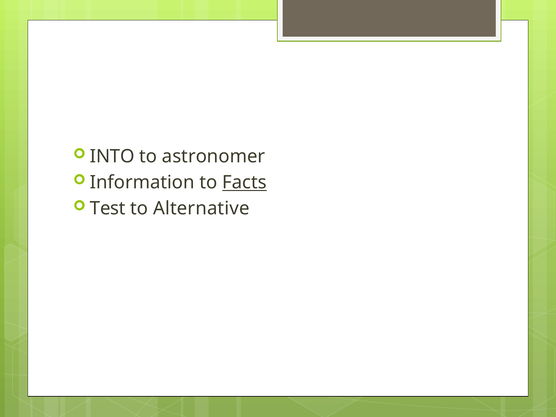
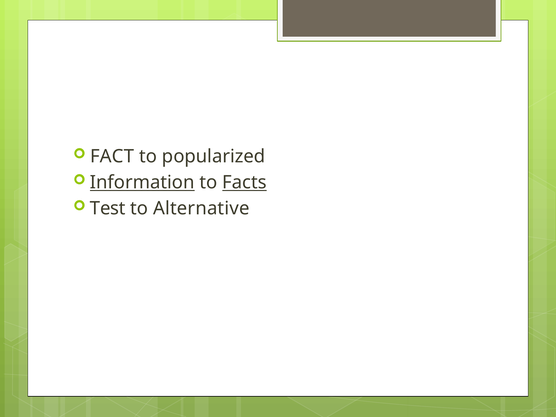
INTO: INTO -> FACT
astronomer: astronomer -> popularized
Information underline: none -> present
